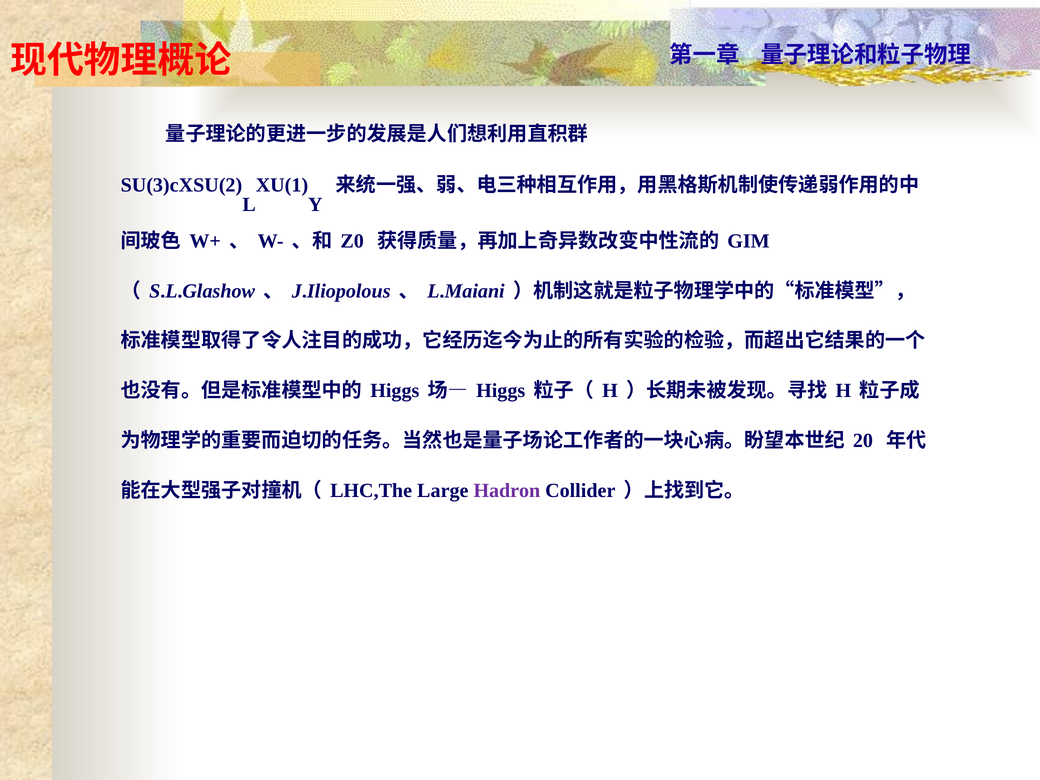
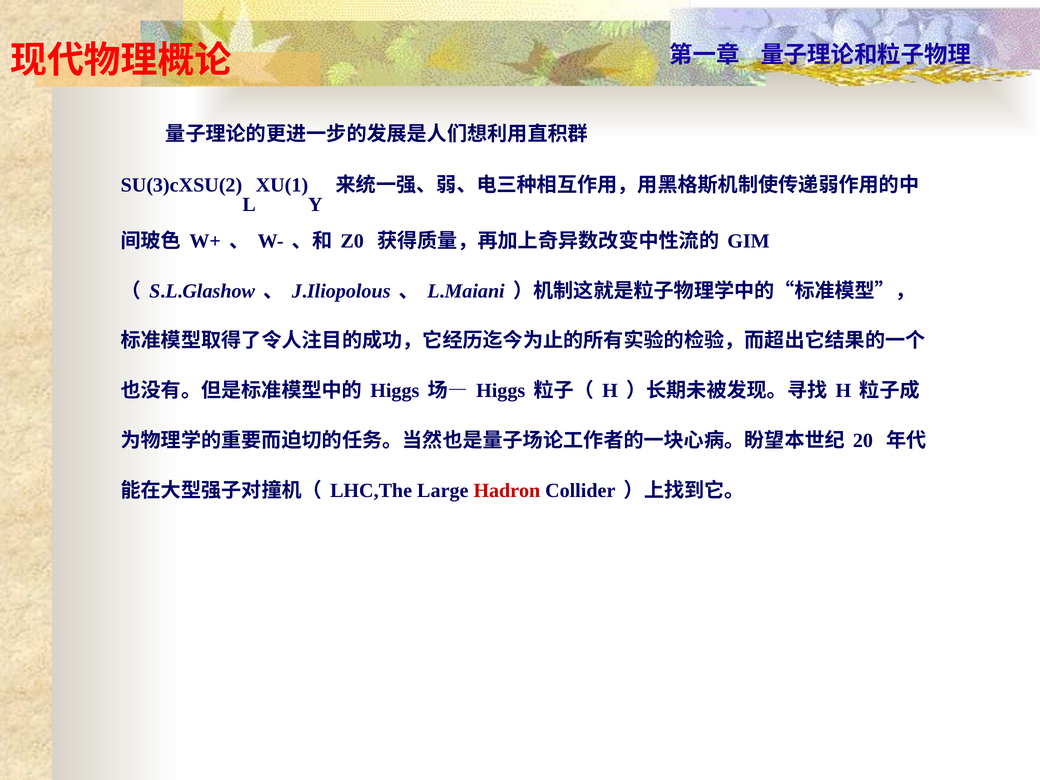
Hadron colour: purple -> red
